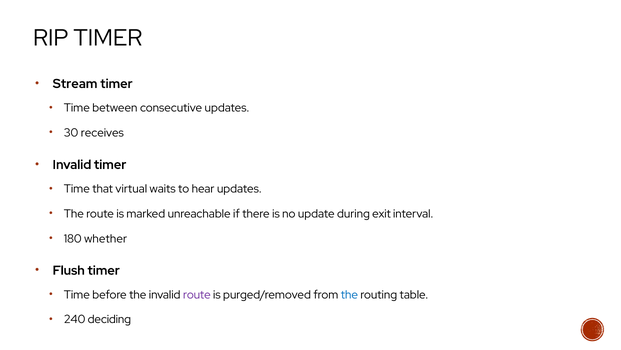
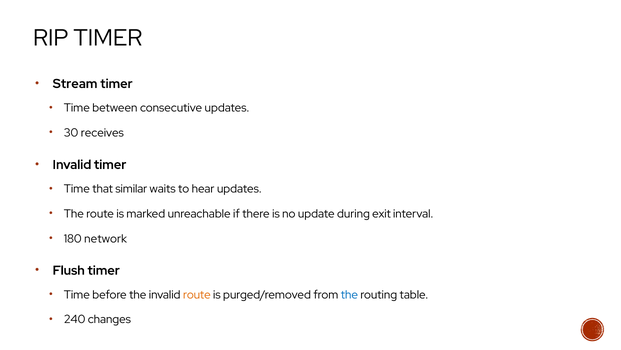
virtual: virtual -> similar
whether: whether -> network
route at (197, 294) colour: purple -> orange
deciding: deciding -> changes
